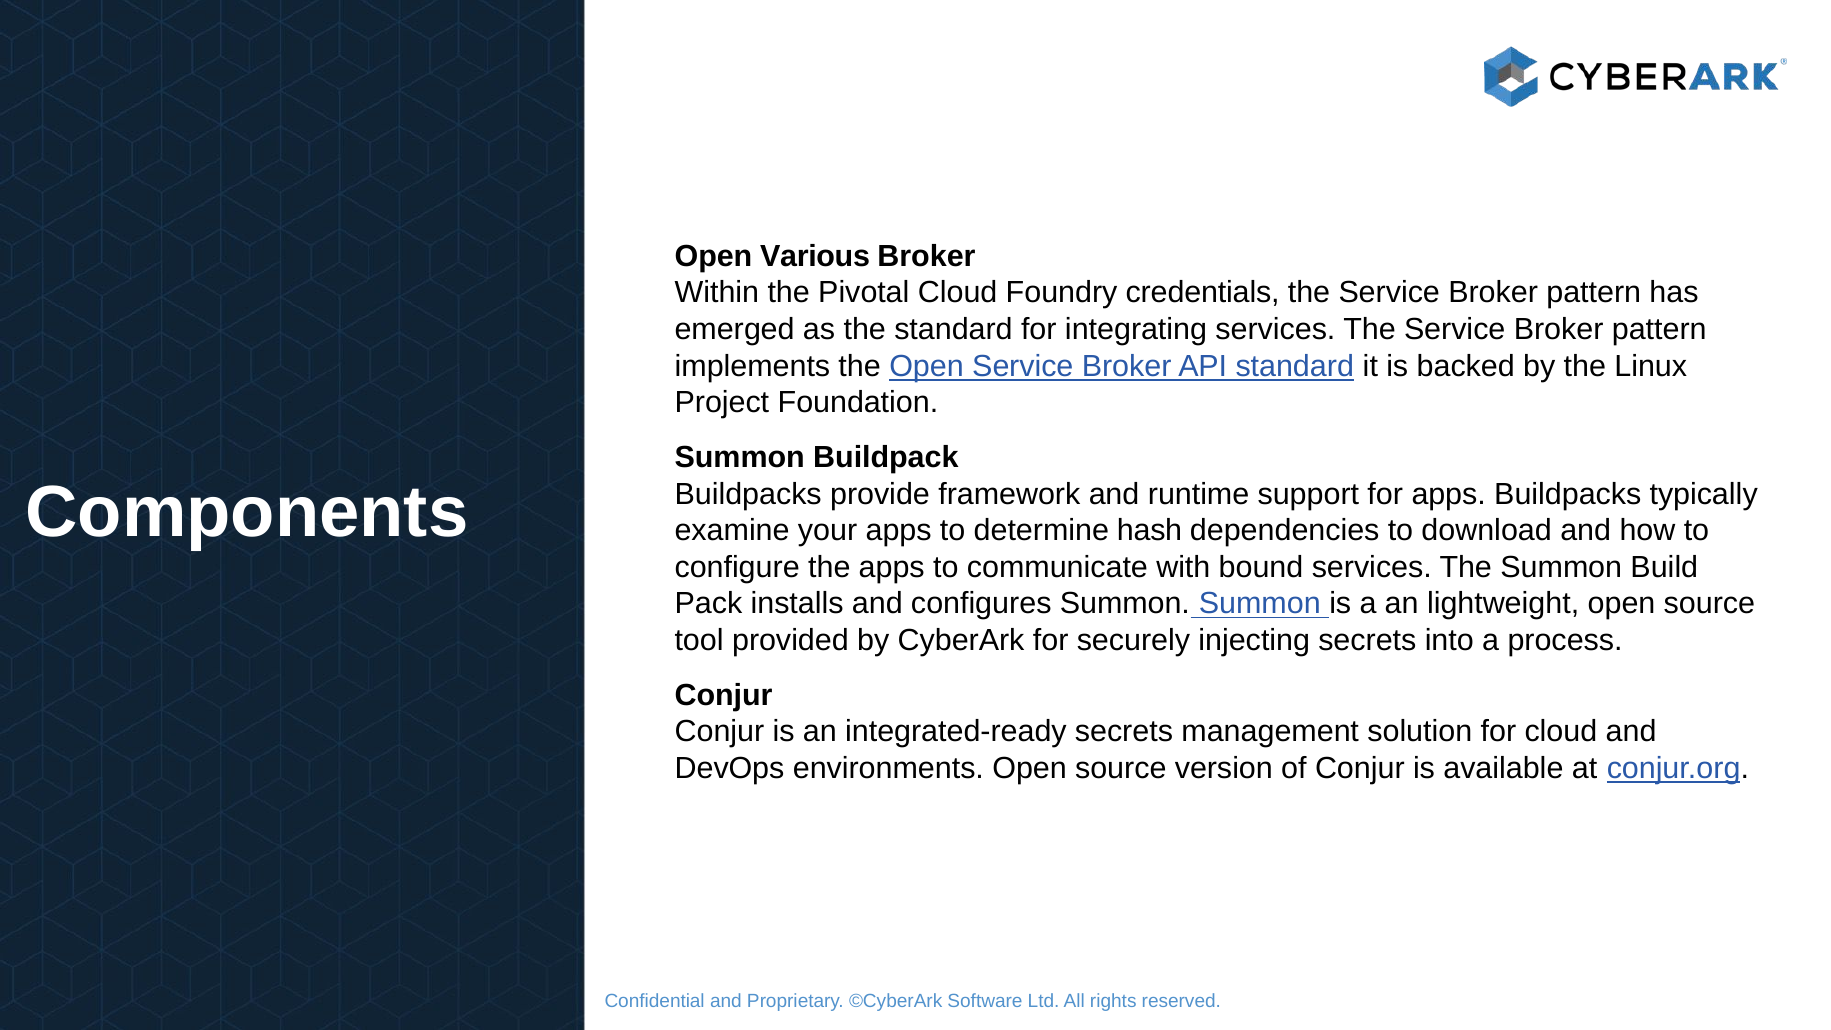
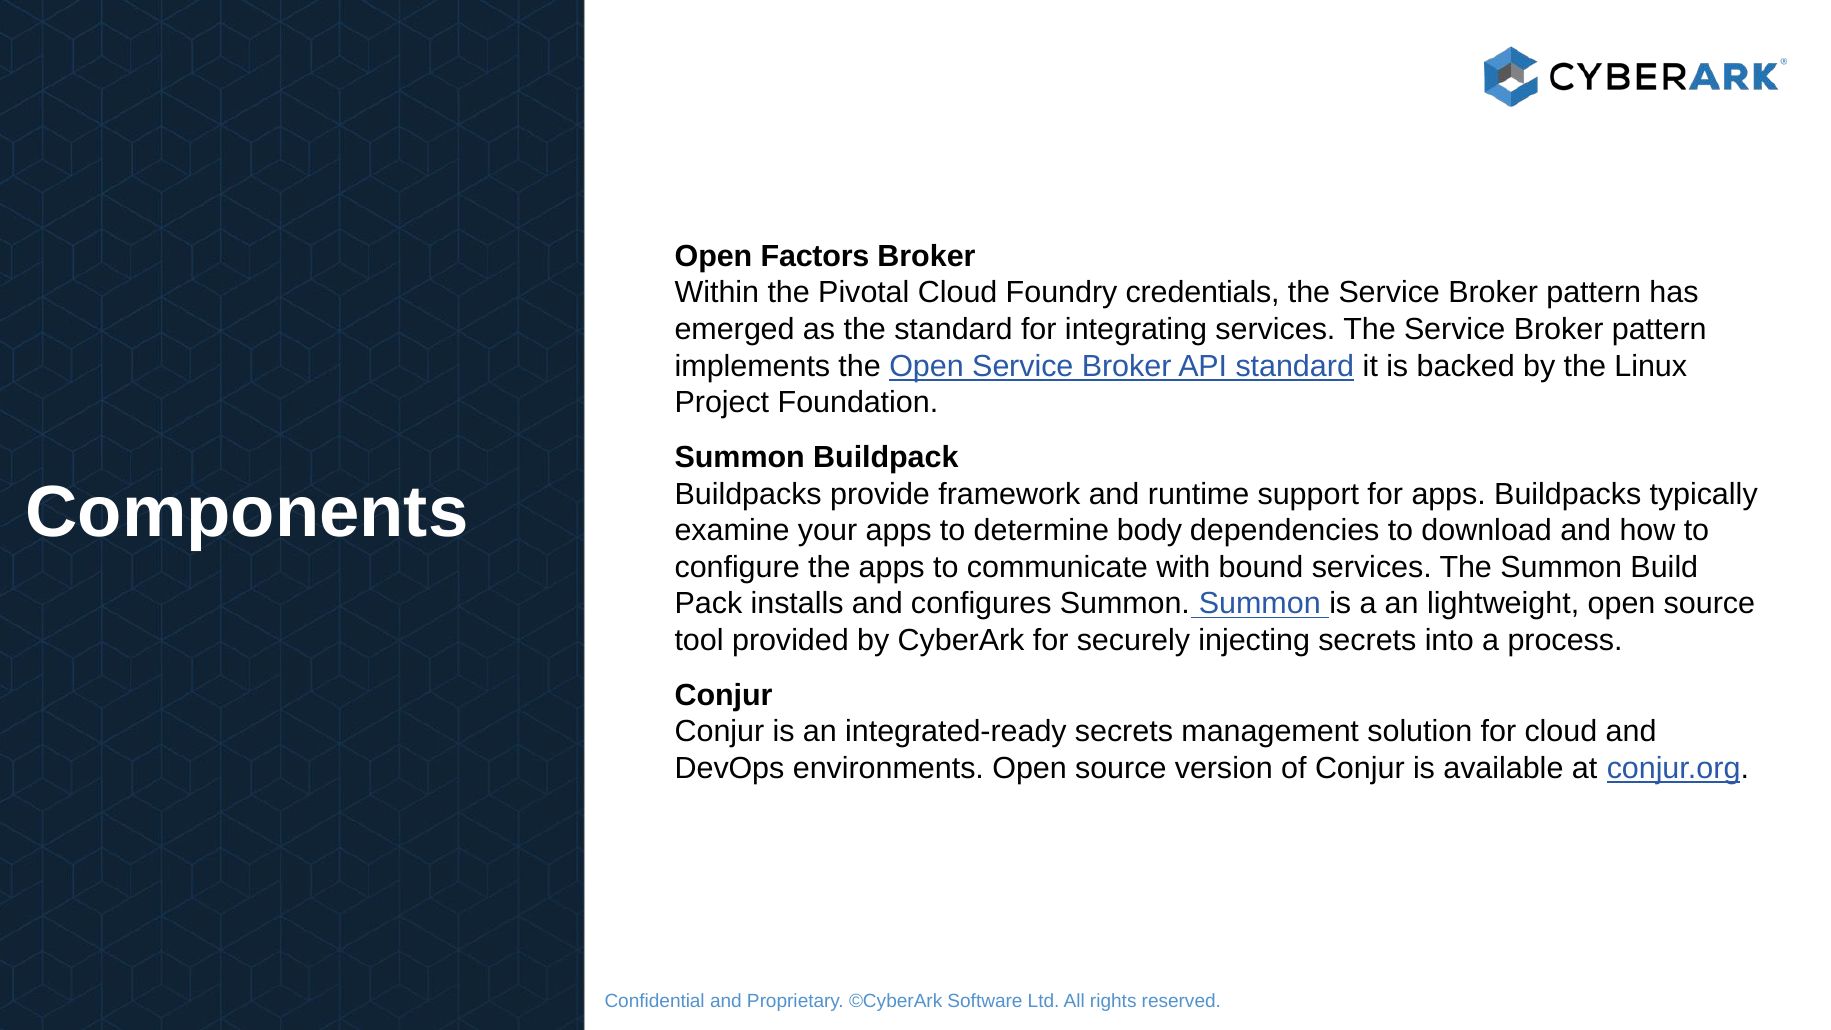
Various: Various -> Factors
hash: hash -> body
